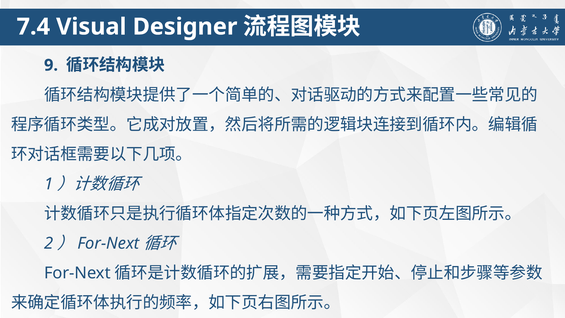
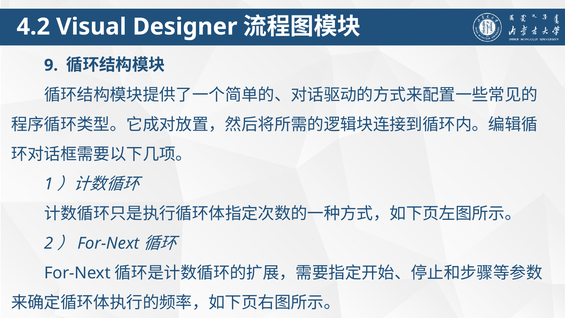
7.4: 7.4 -> 4.2
